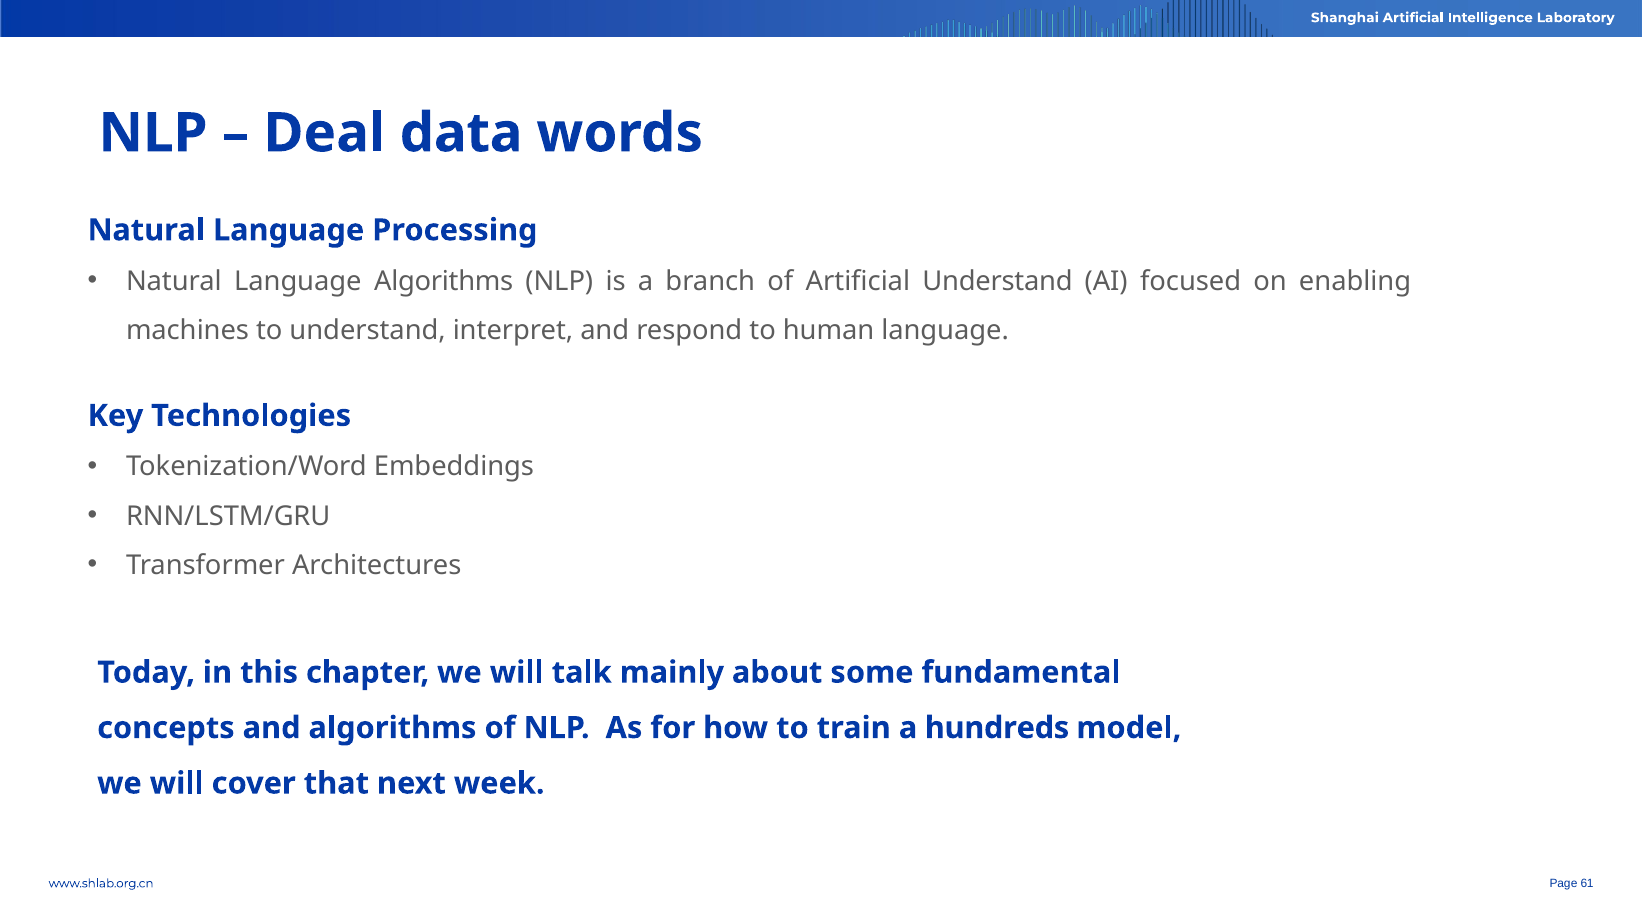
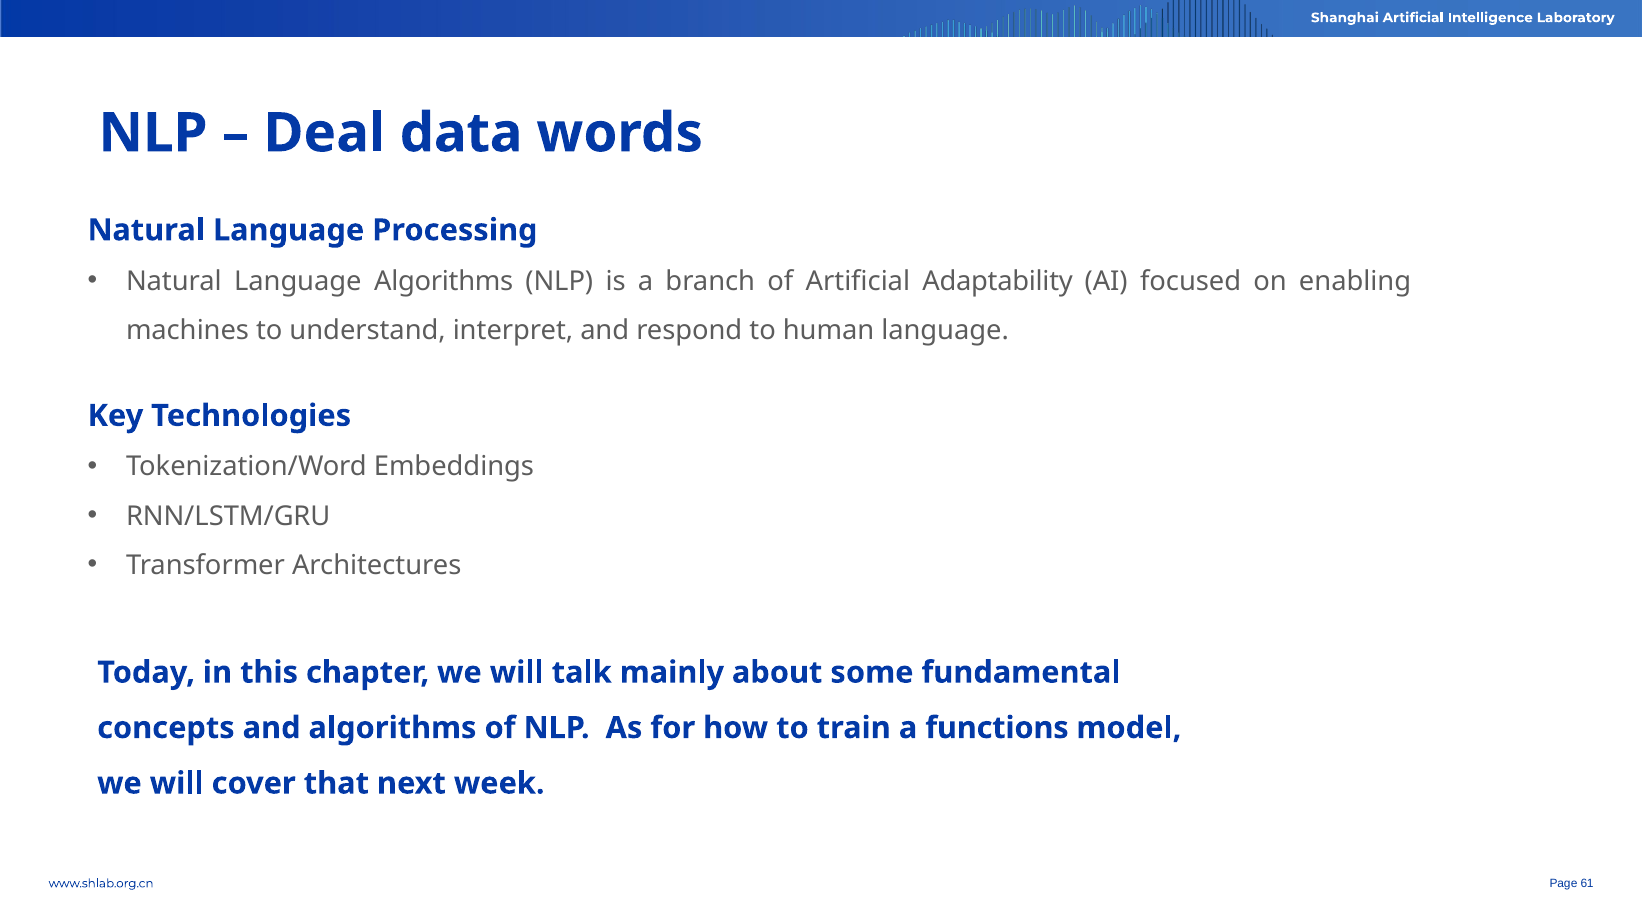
Artificial Understand: Understand -> Adaptability
hundreds: hundreds -> functions
